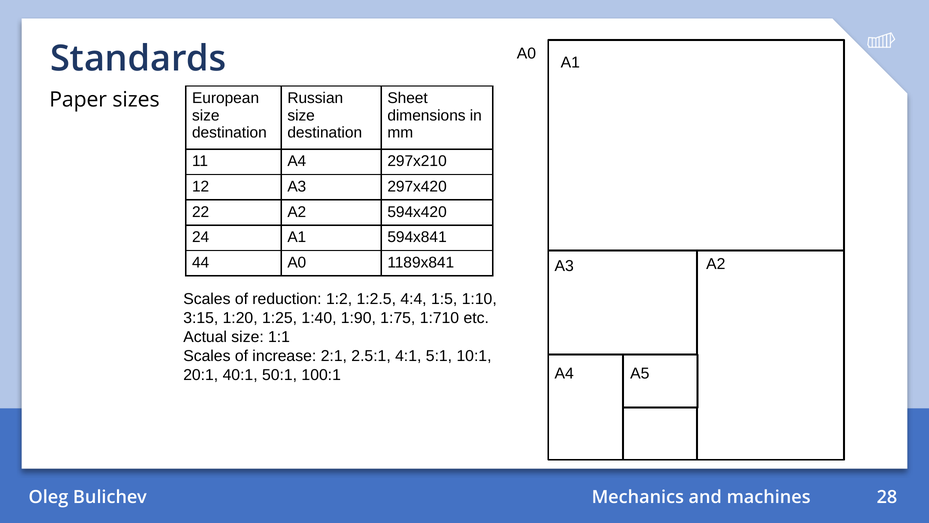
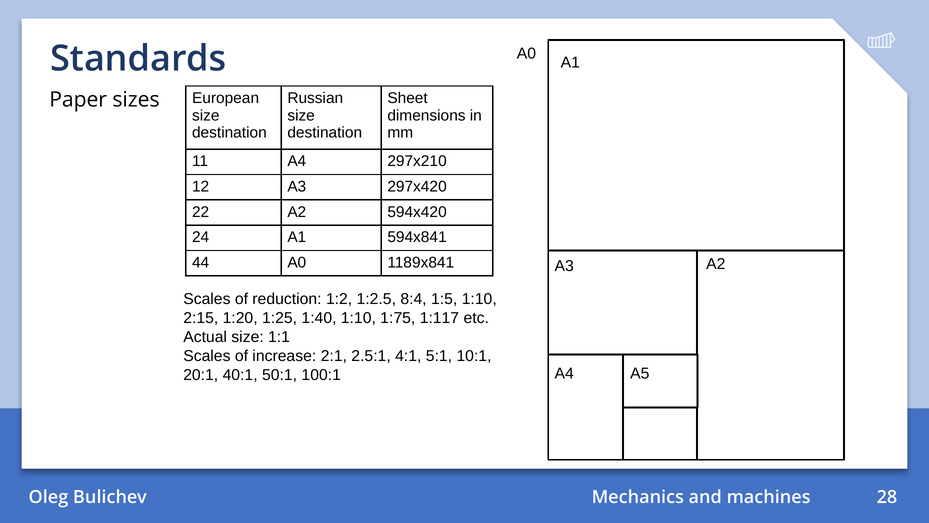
4:4: 4:4 -> 8:4
3:15: 3:15 -> 2:15
1:40 1:90: 1:90 -> 1:10
1:710: 1:710 -> 1:117
